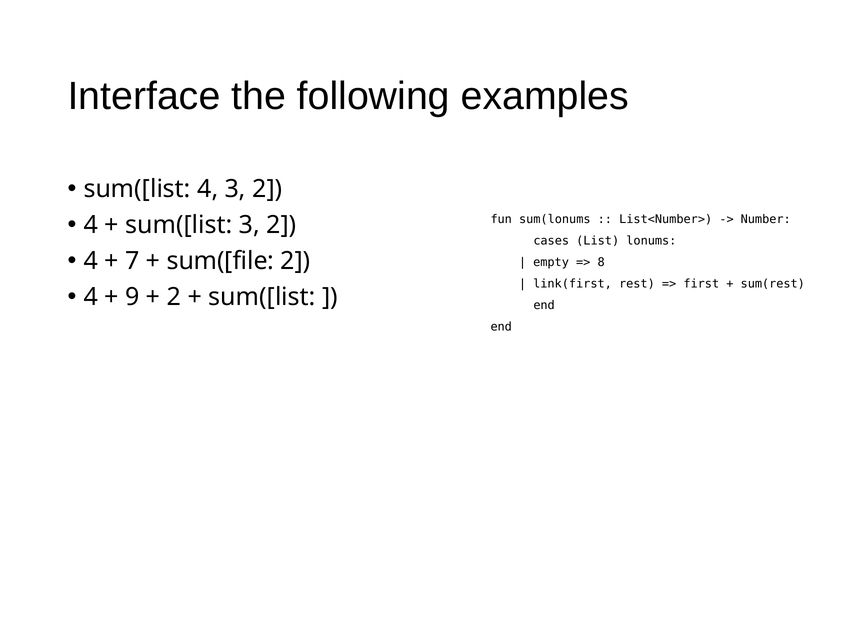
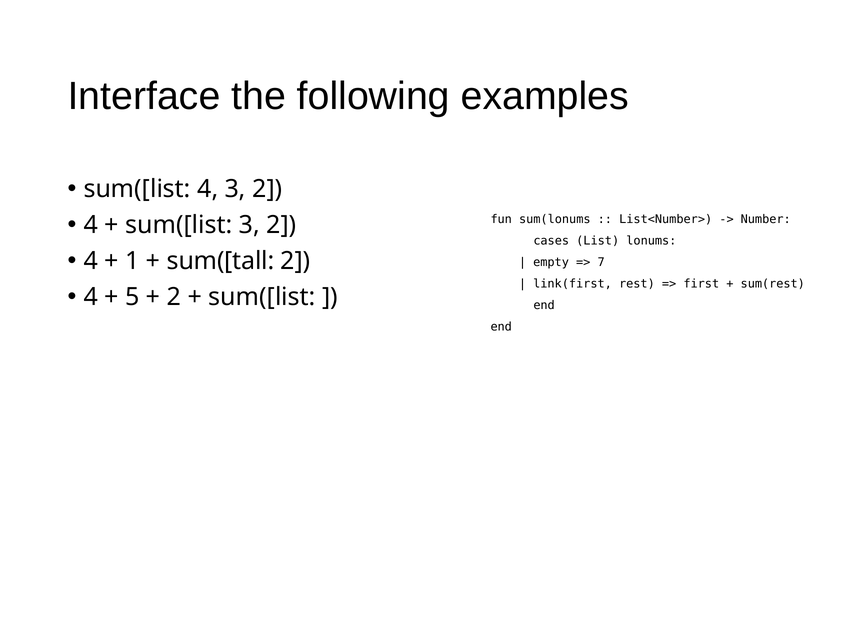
7: 7 -> 1
sum([file: sum([file -> sum([tall
8: 8 -> 7
9: 9 -> 5
